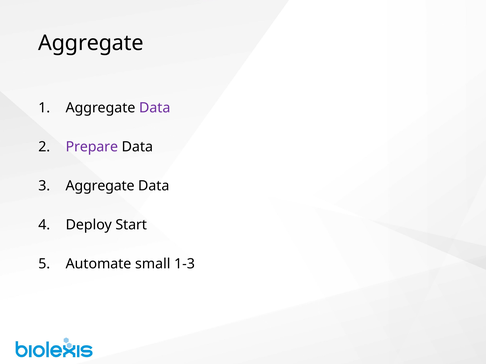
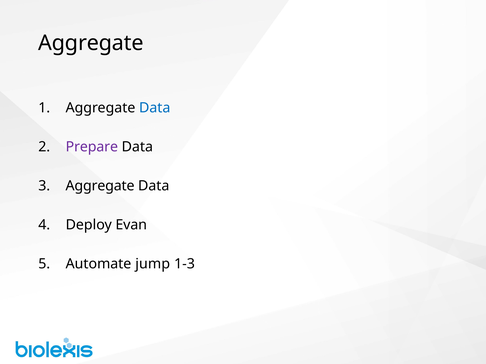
Data at (155, 108) colour: purple -> blue
Start: Start -> Evan
small: small -> jump
